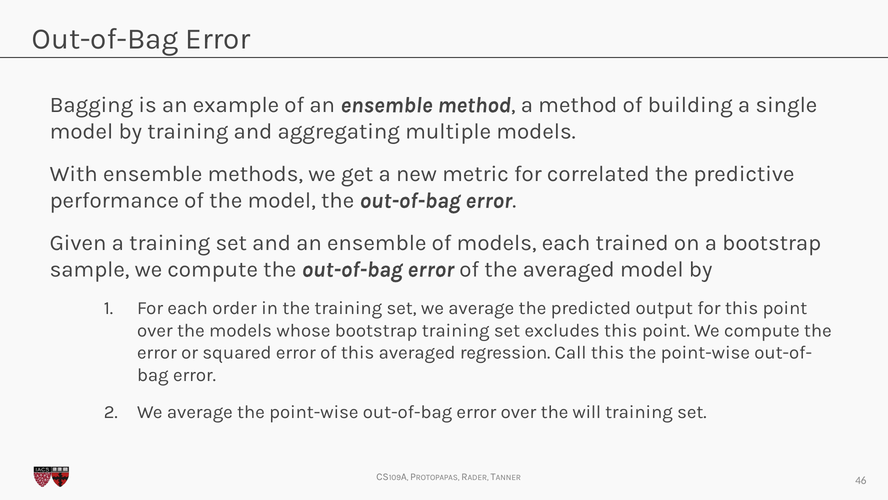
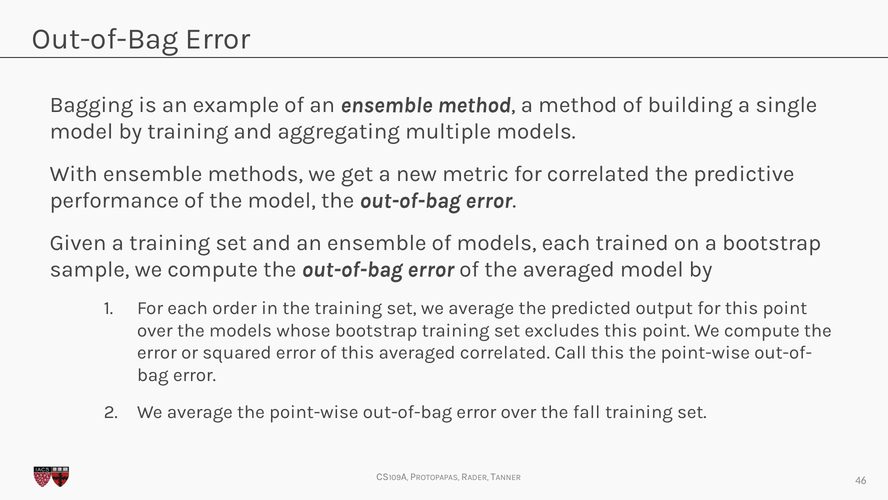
averaged regression: regression -> correlated
will: will -> fall
